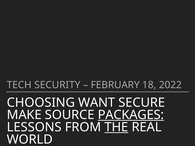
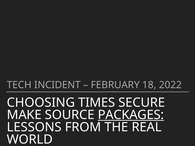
SECURITY: SECURITY -> INCIDENT
WANT: WANT -> TIMES
THE underline: present -> none
